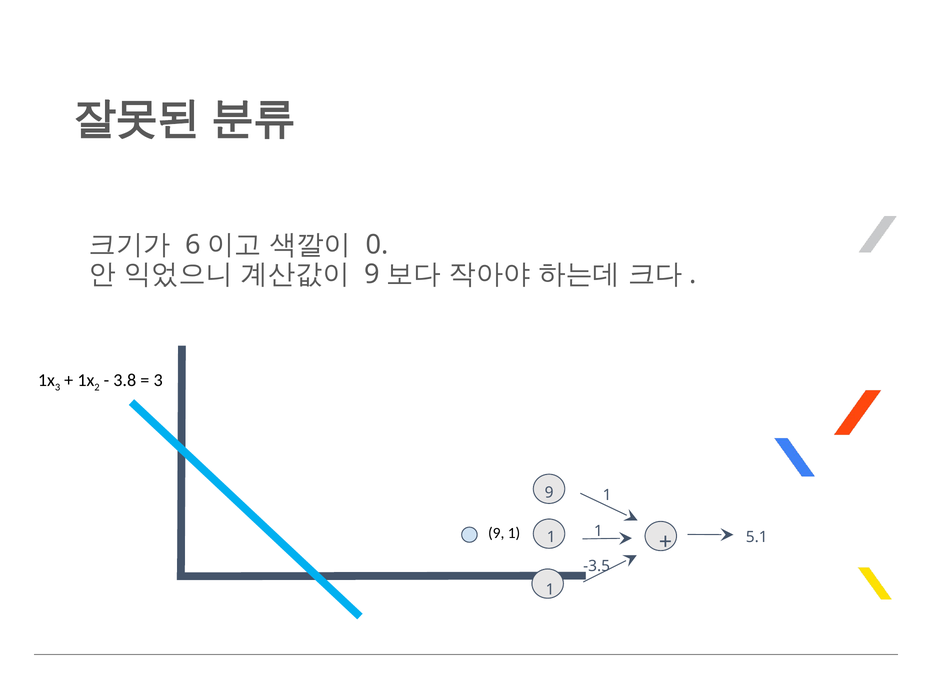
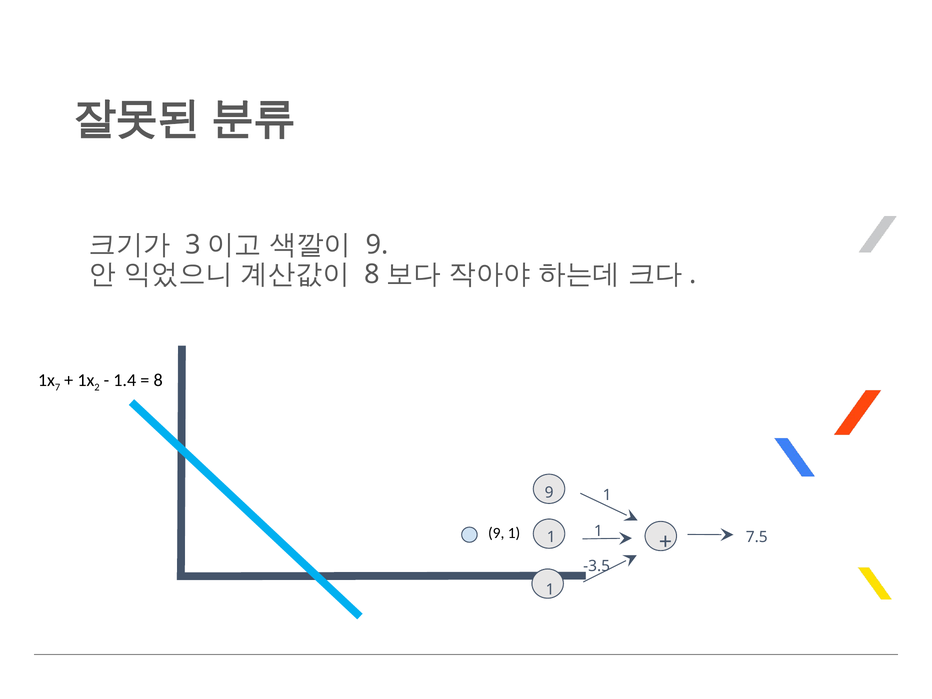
6: 6 -> 3
0 at (377, 245): 0 -> 9
9 at (372, 274): 9 -> 8
3 at (58, 387): 3 -> 7
3.8: 3.8 -> 1.4
3 at (158, 380): 3 -> 8
5.1: 5.1 -> 7.5
